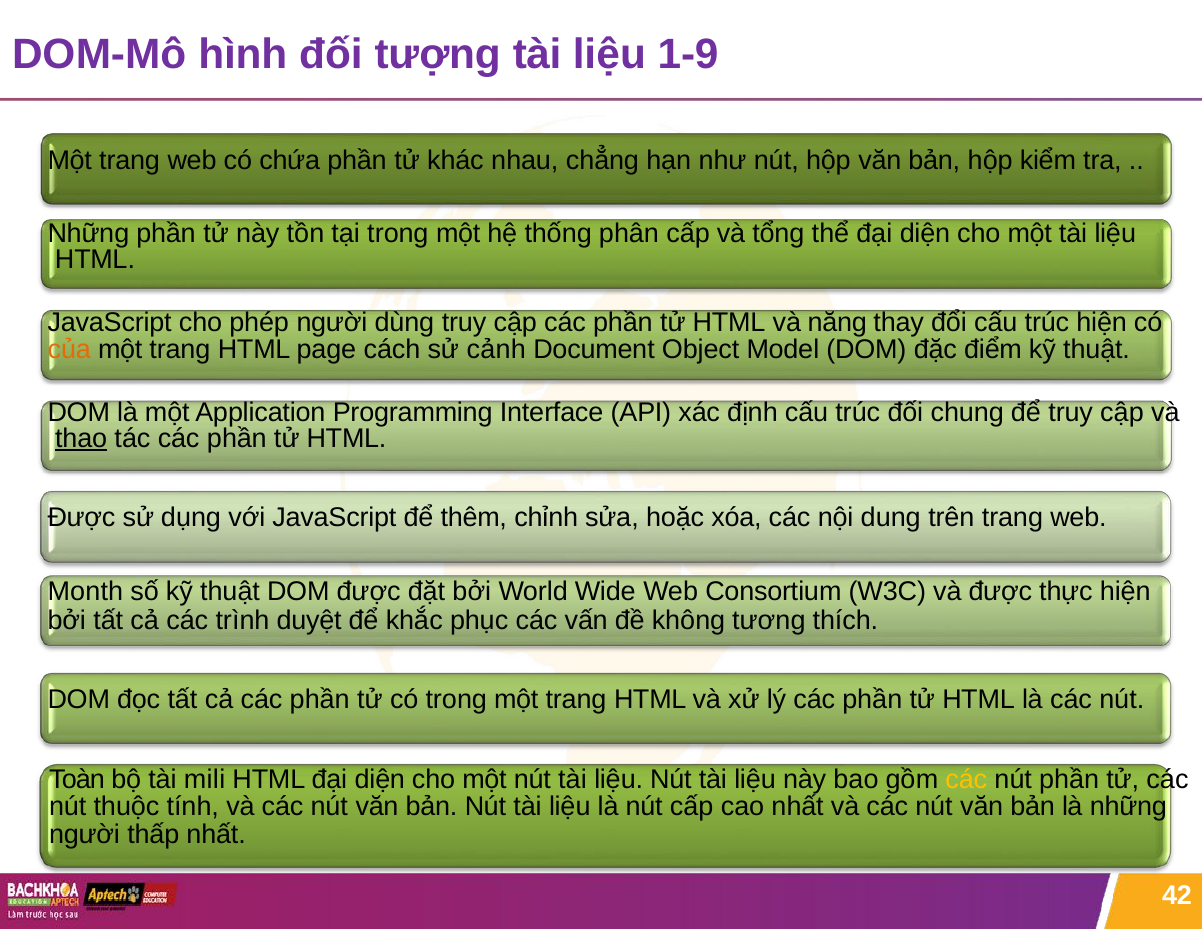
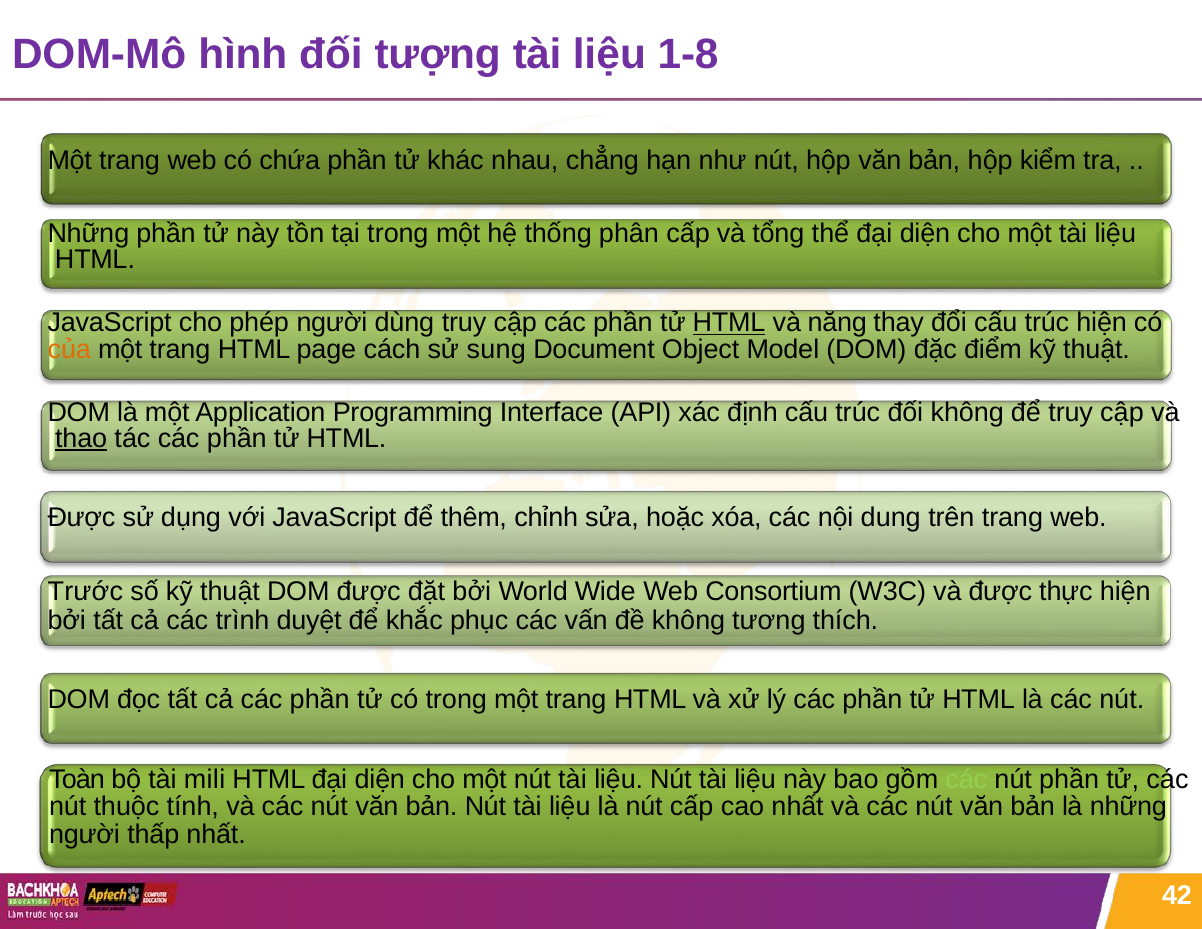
1-9: 1-9 -> 1-8
HTML at (729, 323) underline: none -> present
cảnh: cảnh -> sung
đối chung: chung -> không
Month: Month -> Trước
các at (966, 779) colour: yellow -> light green
